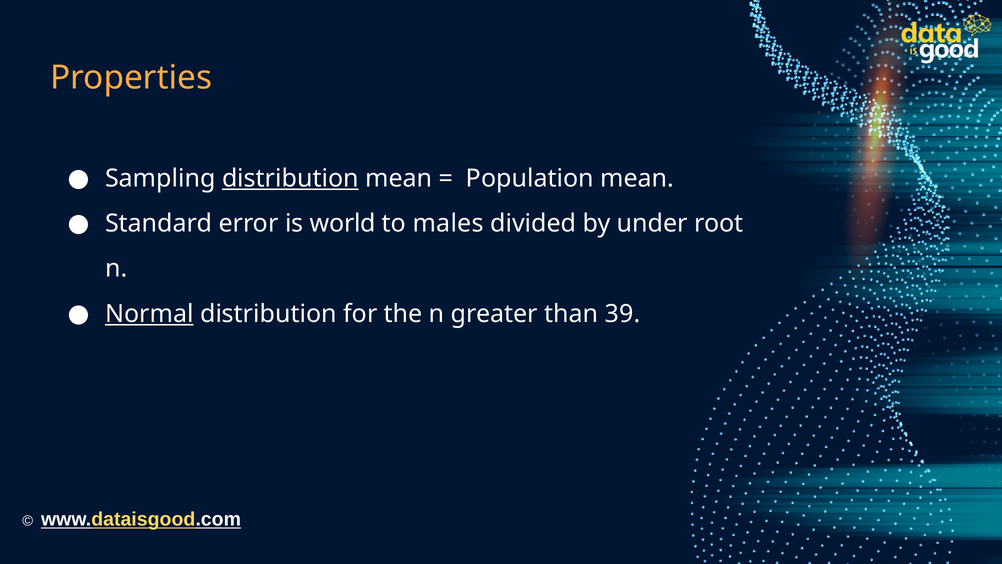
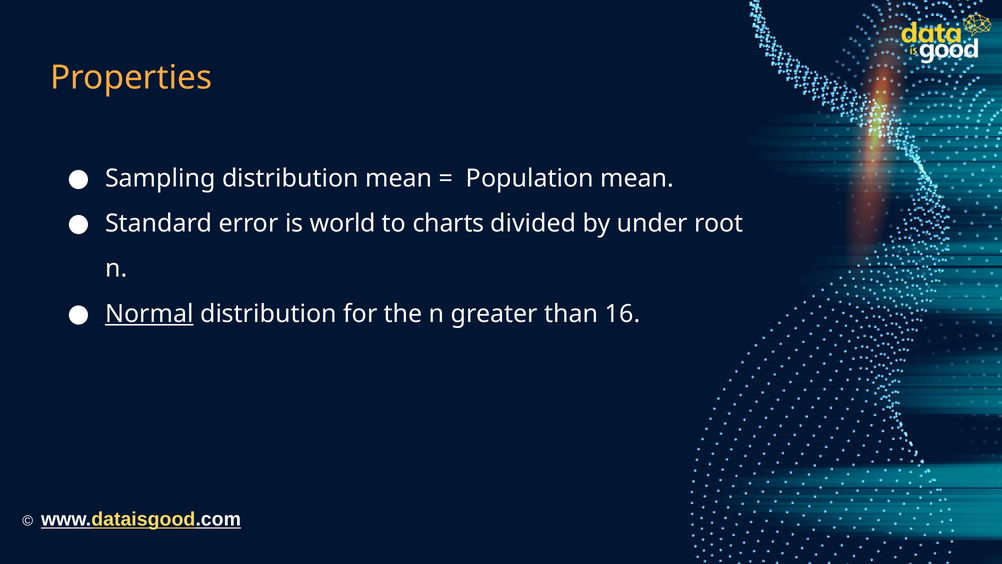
distribution at (290, 178) underline: present -> none
males: males -> charts
39: 39 -> 16
